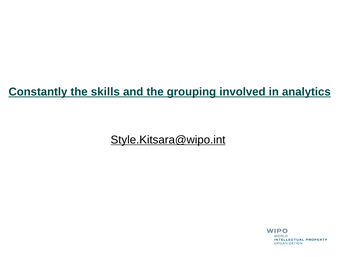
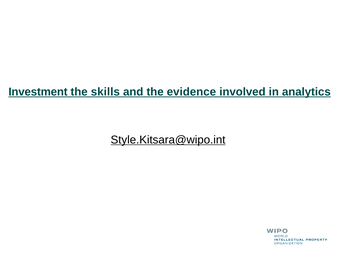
Constantly: Constantly -> Investment
grouping: grouping -> evidence
